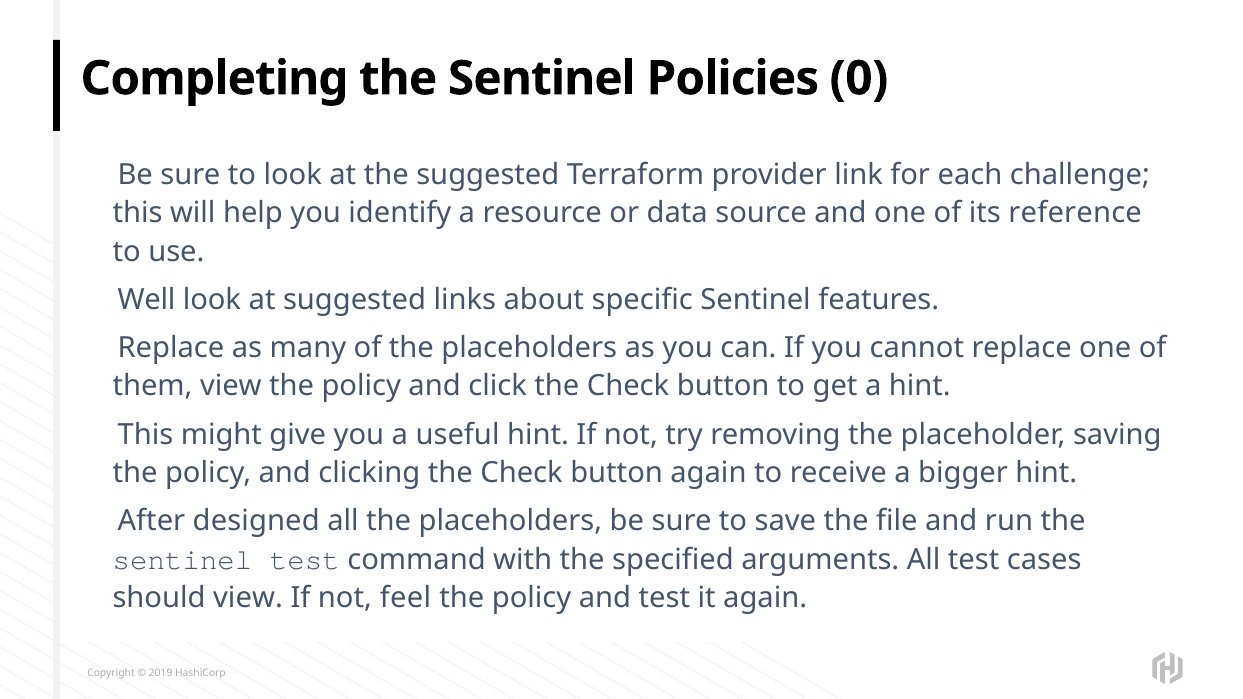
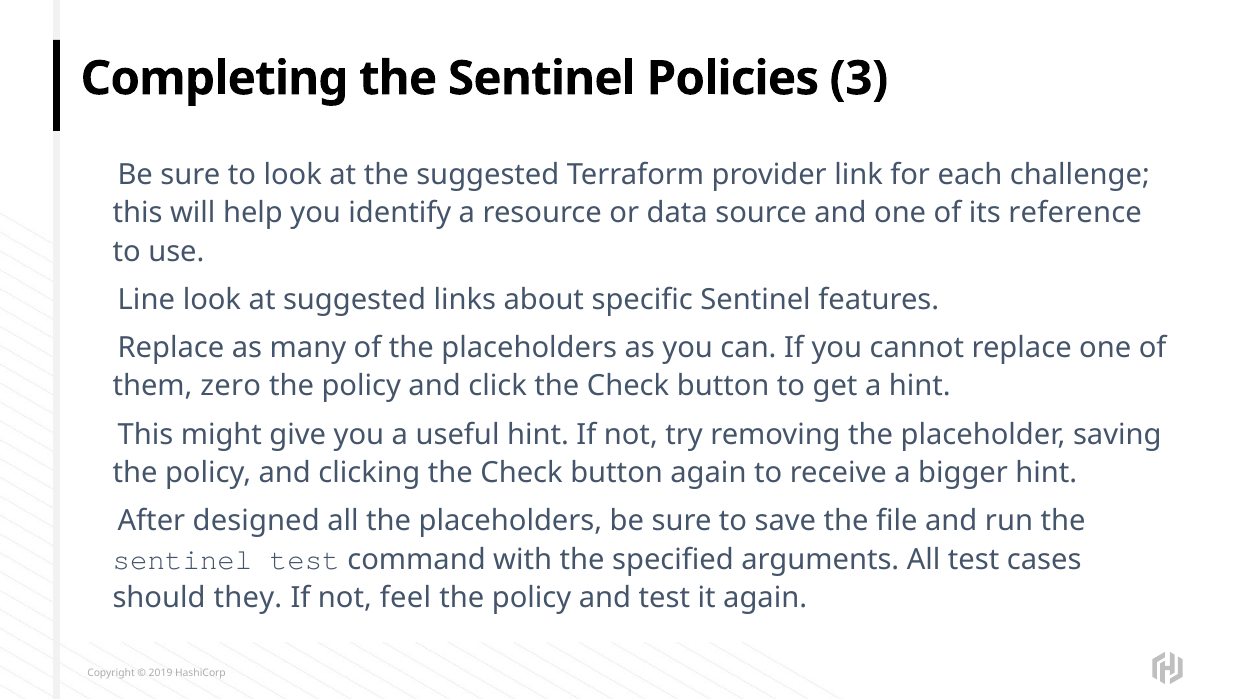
0: 0 -> 3
Well: Well -> Line
them view: view -> zero
should view: view -> they
